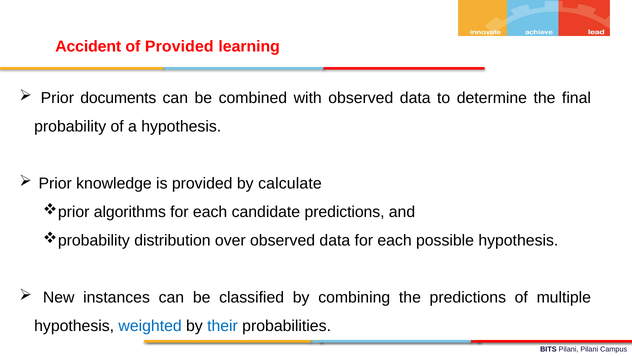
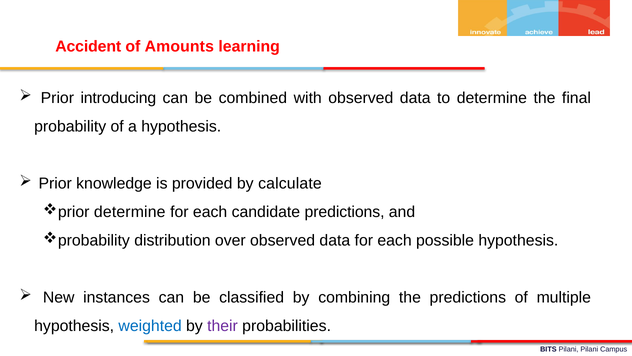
of Provided: Provided -> Amounts
documents: documents -> introducing
algorithms at (130, 212): algorithms -> determine
their colour: blue -> purple
